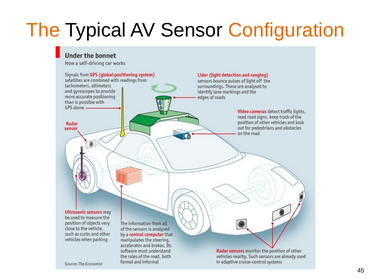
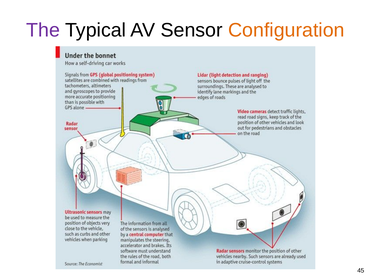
The colour: orange -> purple
